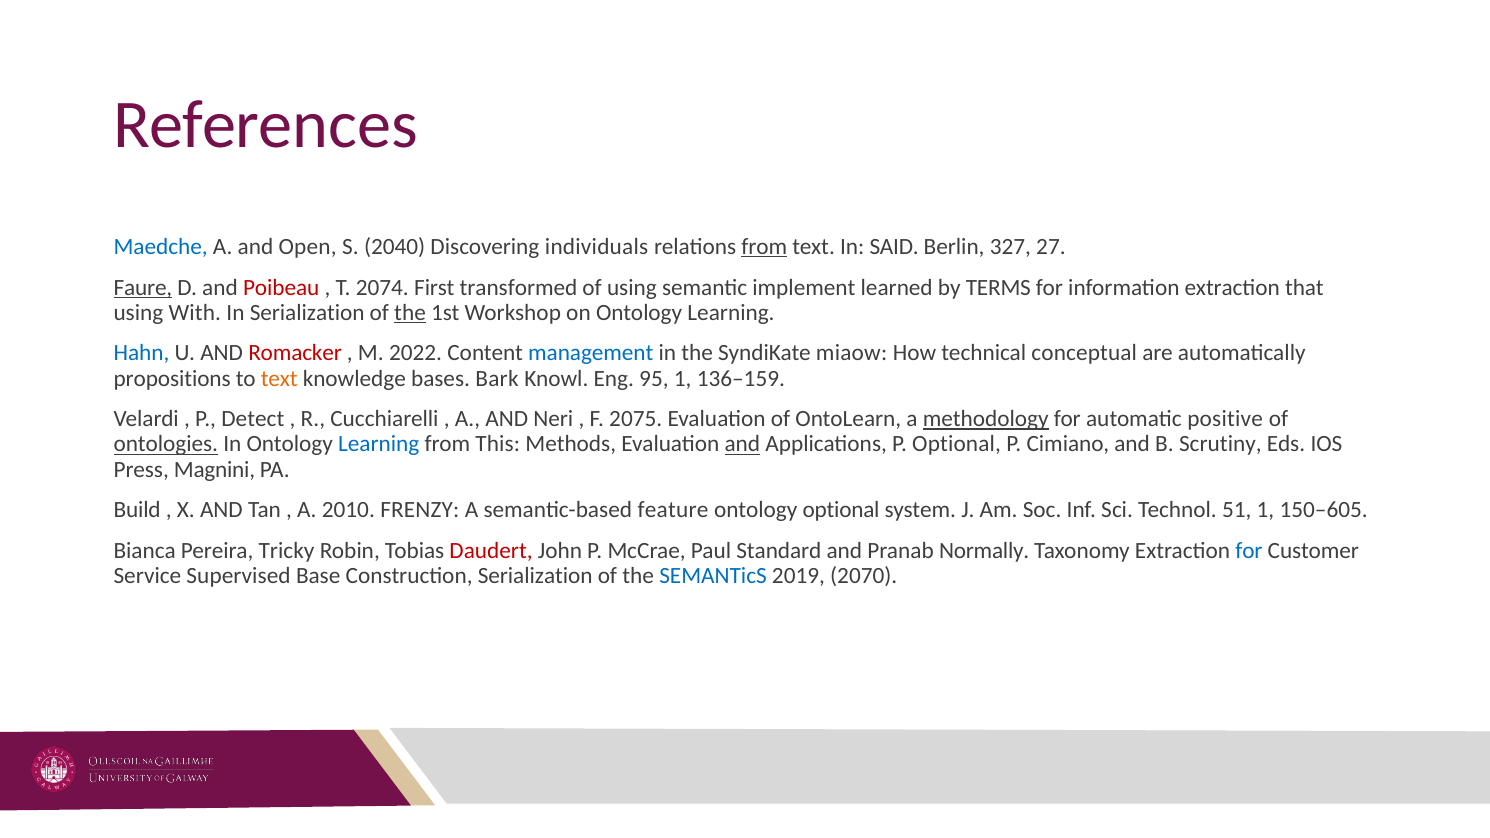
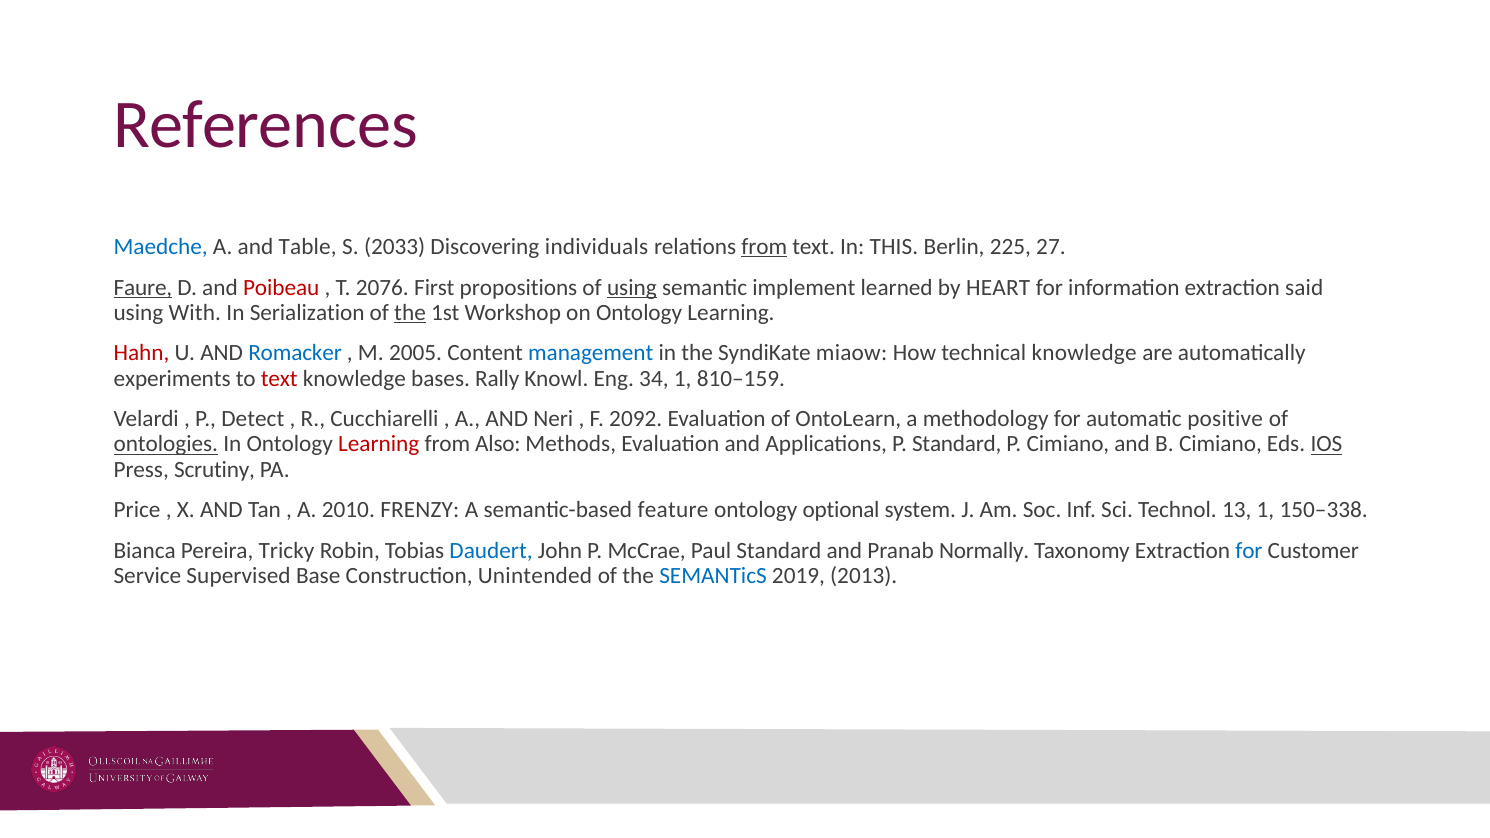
Open: Open -> Table
2040: 2040 -> 2033
SAID: SAID -> THIS
327: 327 -> 225
2074: 2074 -> 2076
transformed: transformed -> propositions
using at (632, 287) underline: none -> present
TERMS: TERMS -> HEART
that: that -> said
Hahn colour: blue -> red
Romacker colour: red -> blue
2022: 2022 -> 2005
technical conceptual: conceptual -> knowledge
propositions: propositions -> experiments
text at (279, 378) colour: orange -> red
Bark: Bark -> Rally
95: 95 -> 34
136–159: 136–159 -> 810–159
2075: 2075 -> 2092
methodology underline: present -> none
Learning at (379, 444) colour: blue -> red
This: This -> Also
and at (742, 444) underline: present -> none
P Optional: Optional -> Standard
B Scrutiny: Scrutiny -> Cimiano
IOS underline: none -> present
Magnini: Magnini -> Scrutiny
Build: Build -> Price
51: 51 -> 13
150–605: 150–605 -> 150–338
Daudert colour: red -> blue
Construction Serialization: Serialization -> Unintended
2070: 2070 -> 2013
